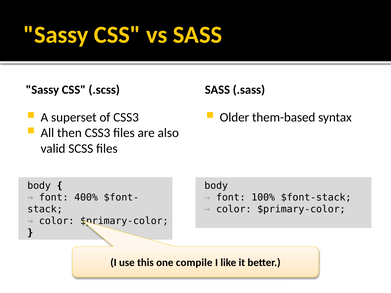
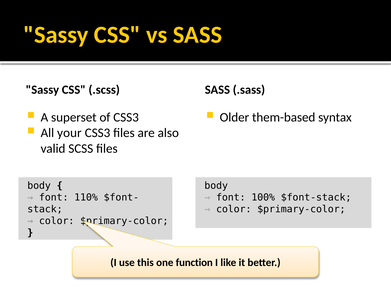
then: then -> your
400%: 400% -> 110%
compile: compile -> function
